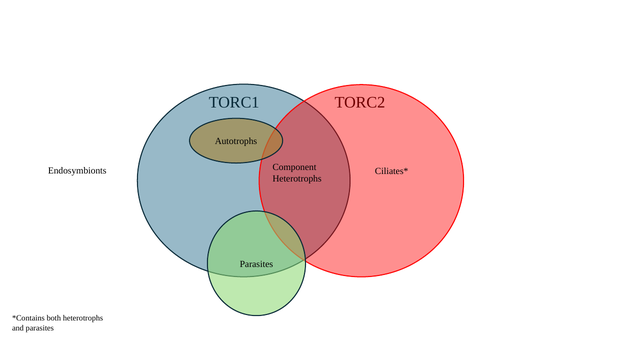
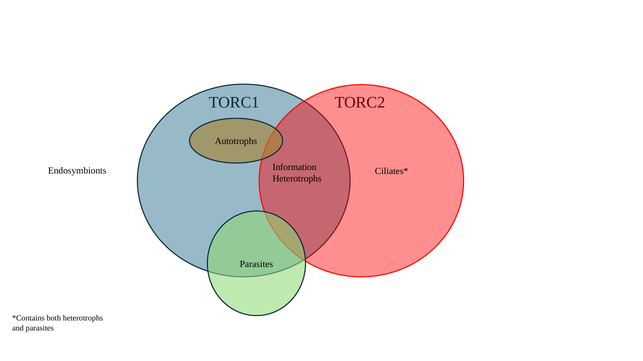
Component: Component -> Information
